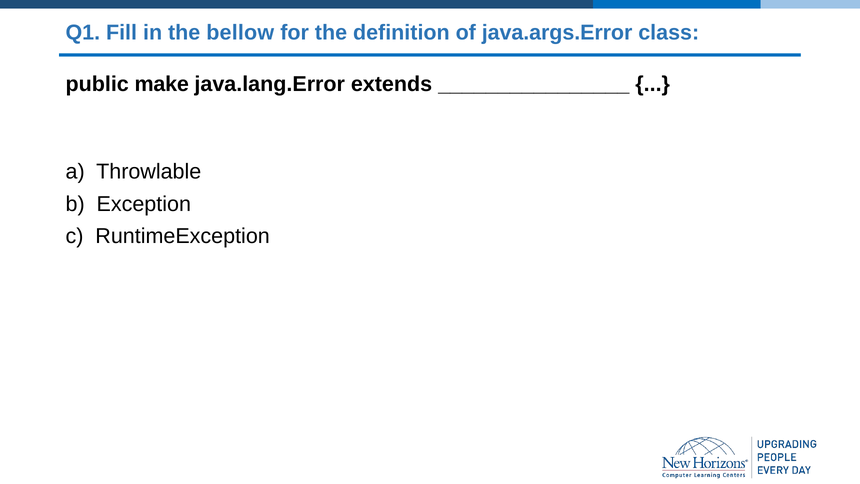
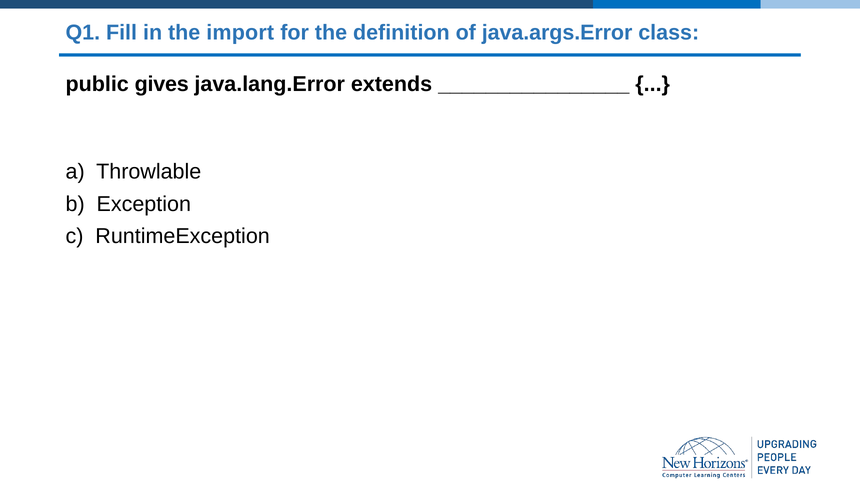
bellow: bellow -> import
make: make -> gives
